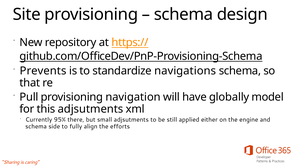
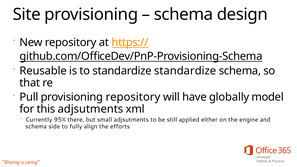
Prevents: Prevents -> Reusable
standardize navigations: navigations -> standardize
provisioning navigation: navigation -> repository
